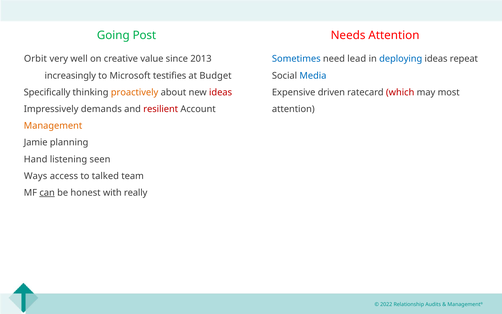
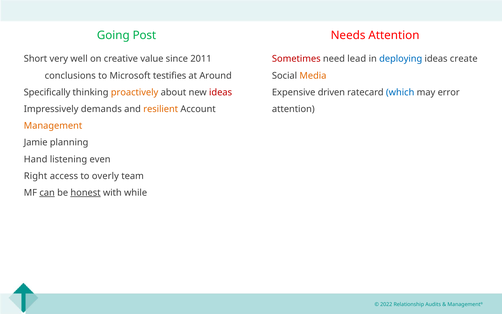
Orbit: Orbit -> Short
2013: 2013 -> 2011
Sometimes colour: blue -> red
repeat: repeat -> create
increasingly: increasingly -> conclusions
Budget: Budget -> Around
Media colour: blue -> orange
which colour: red -> blue
most: most -> error
resilient colour: red -> orange
seen: seen -> even
Ways: Ways -> Right
talked: talked -> overly
honest underline: none -> present
really: really -> while
